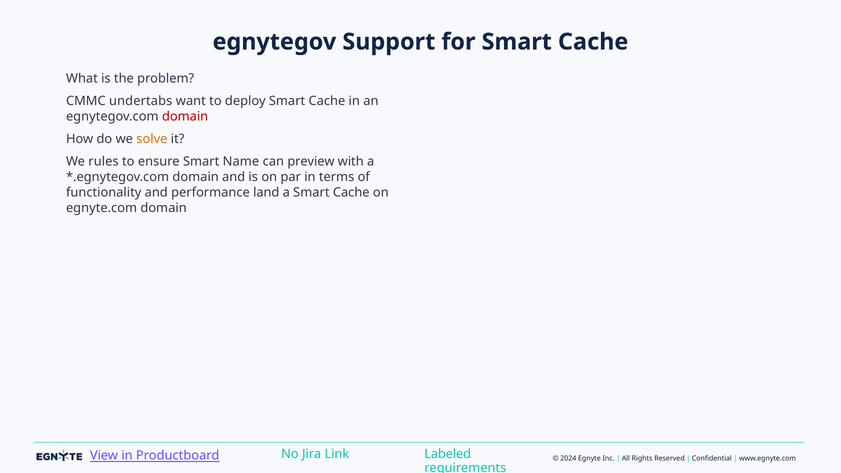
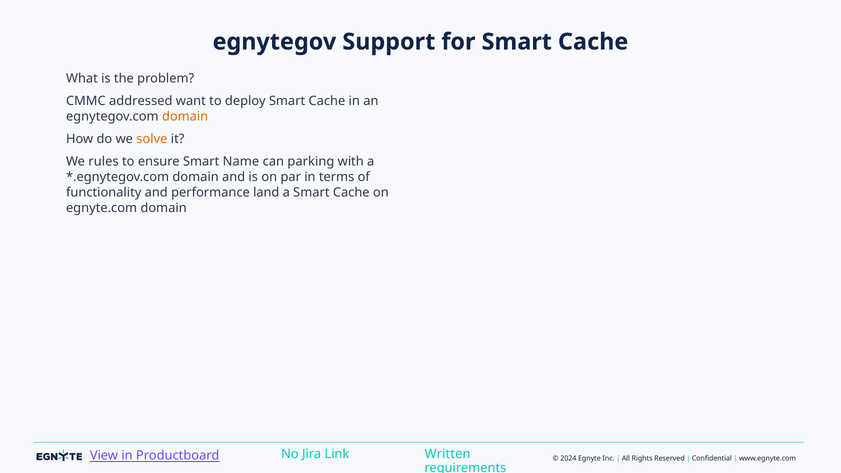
undertabs: undertabs -> addressed
domain at (185, 117) colour: red -> orange
preview: preview -> parking
Labeled: Labeled -> Written
